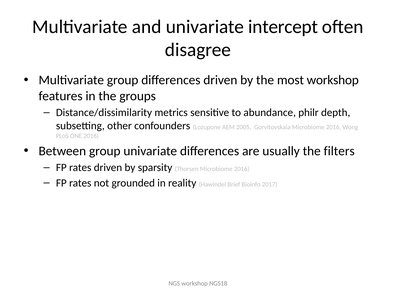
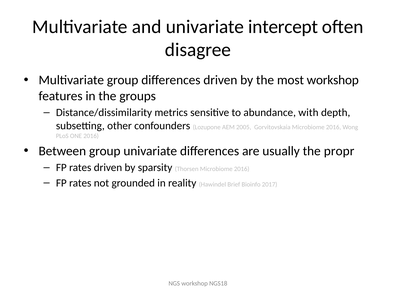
philr: philr -> with
filters: filters -> propr
